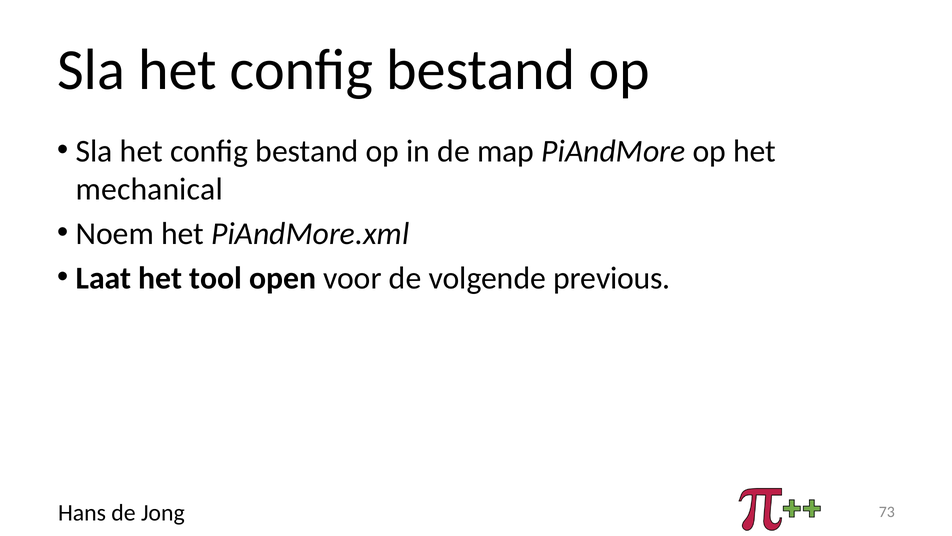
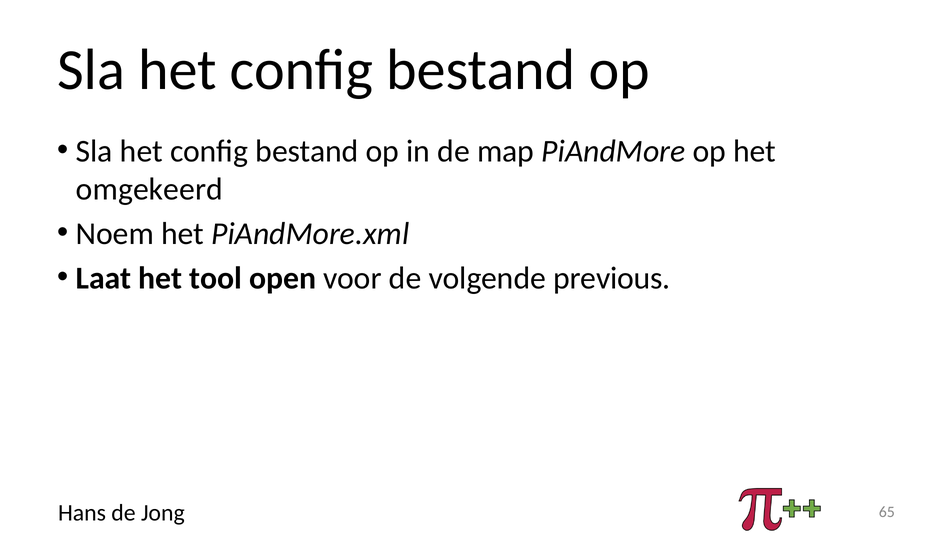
mechanical: mechanical -> omgekeerd
73: 73 -> 65
